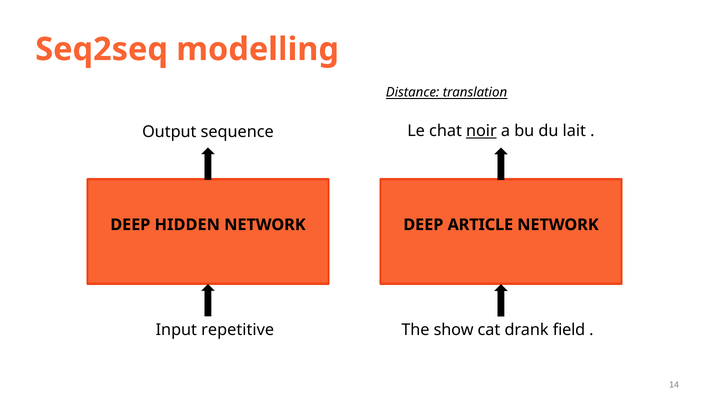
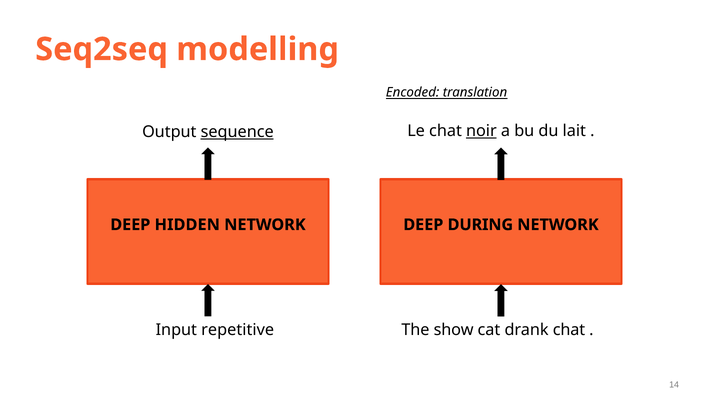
Distance: Distance -> Encoded
sequence underline: none -> present
ARTICLE: ARTICLE -> DURING
drank field: field -> chat
